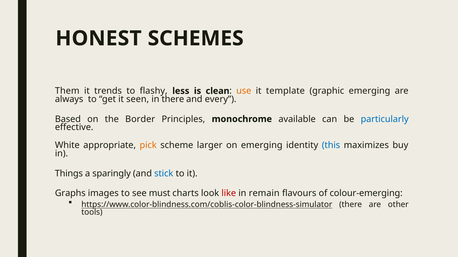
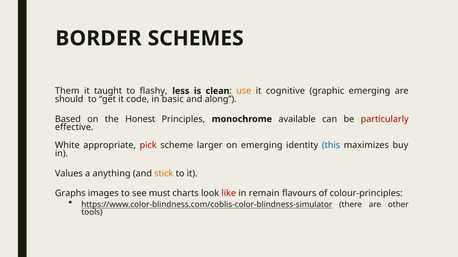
HONEST: HONEST -> BORDER
trends: trends -> taught
template: template -> cognitive
always: always -> should
seen: seen -> code
in there: there -> basic
every: every -> along
Border: Border -> Honest
particularly colour: blue -> red
pick colour: orange -> red
Things: Things -> Values
sparingly: sparingly -> anything
stick colour: blue -> orange
colour-emerging: colour-emerging -> colour-principles
